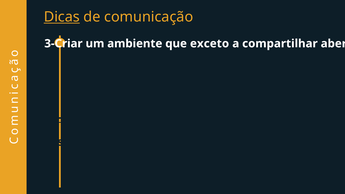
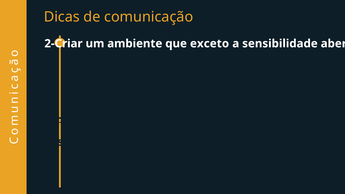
Dicas underline: present -> none
3-Criar: 3-Criar -> 2-Criar
a compartilhar: compartilhar -> sensibilidade
